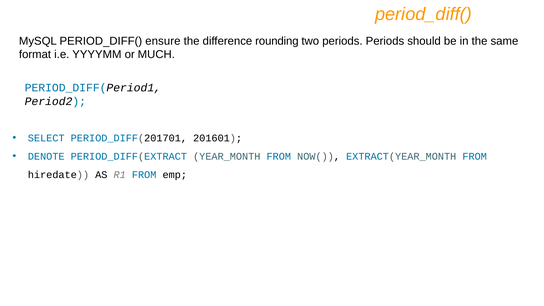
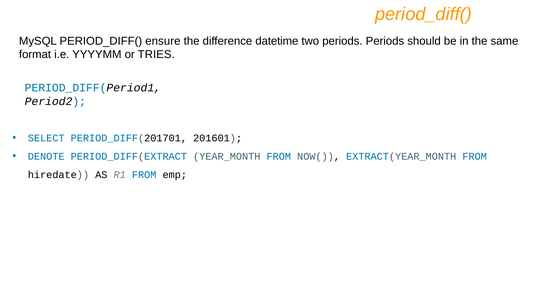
rounding: rounding -> datetime
MUCH: MUCH -> TRIES
